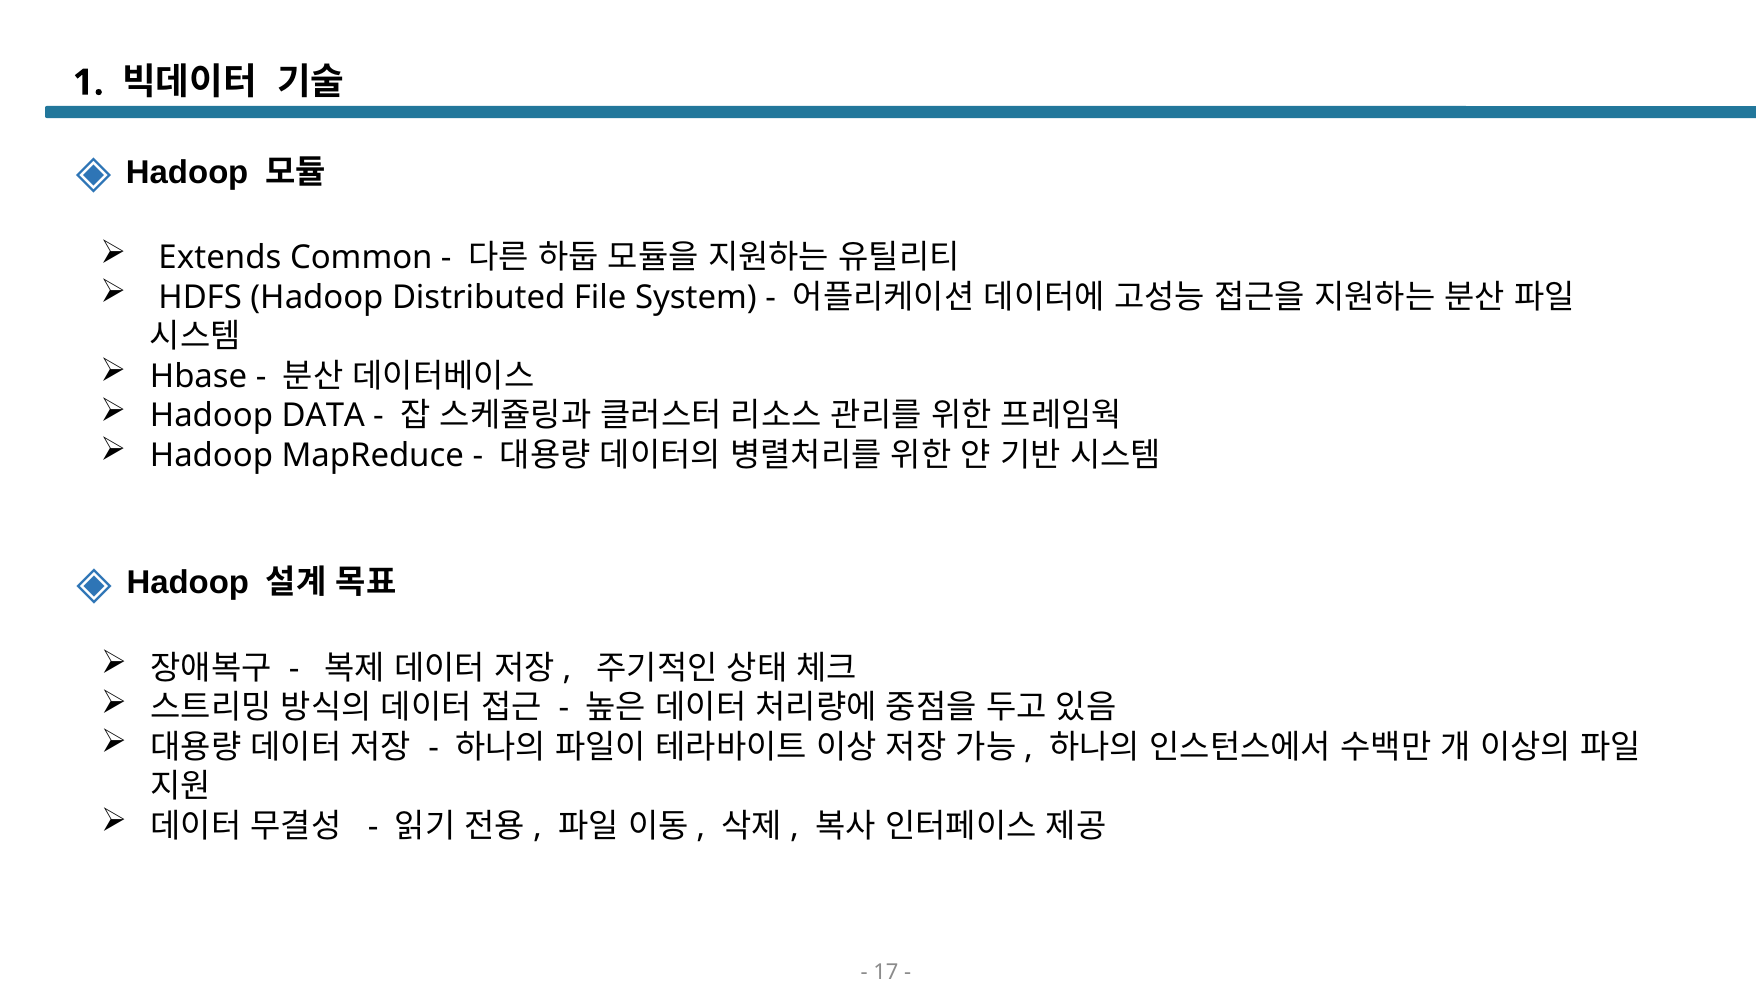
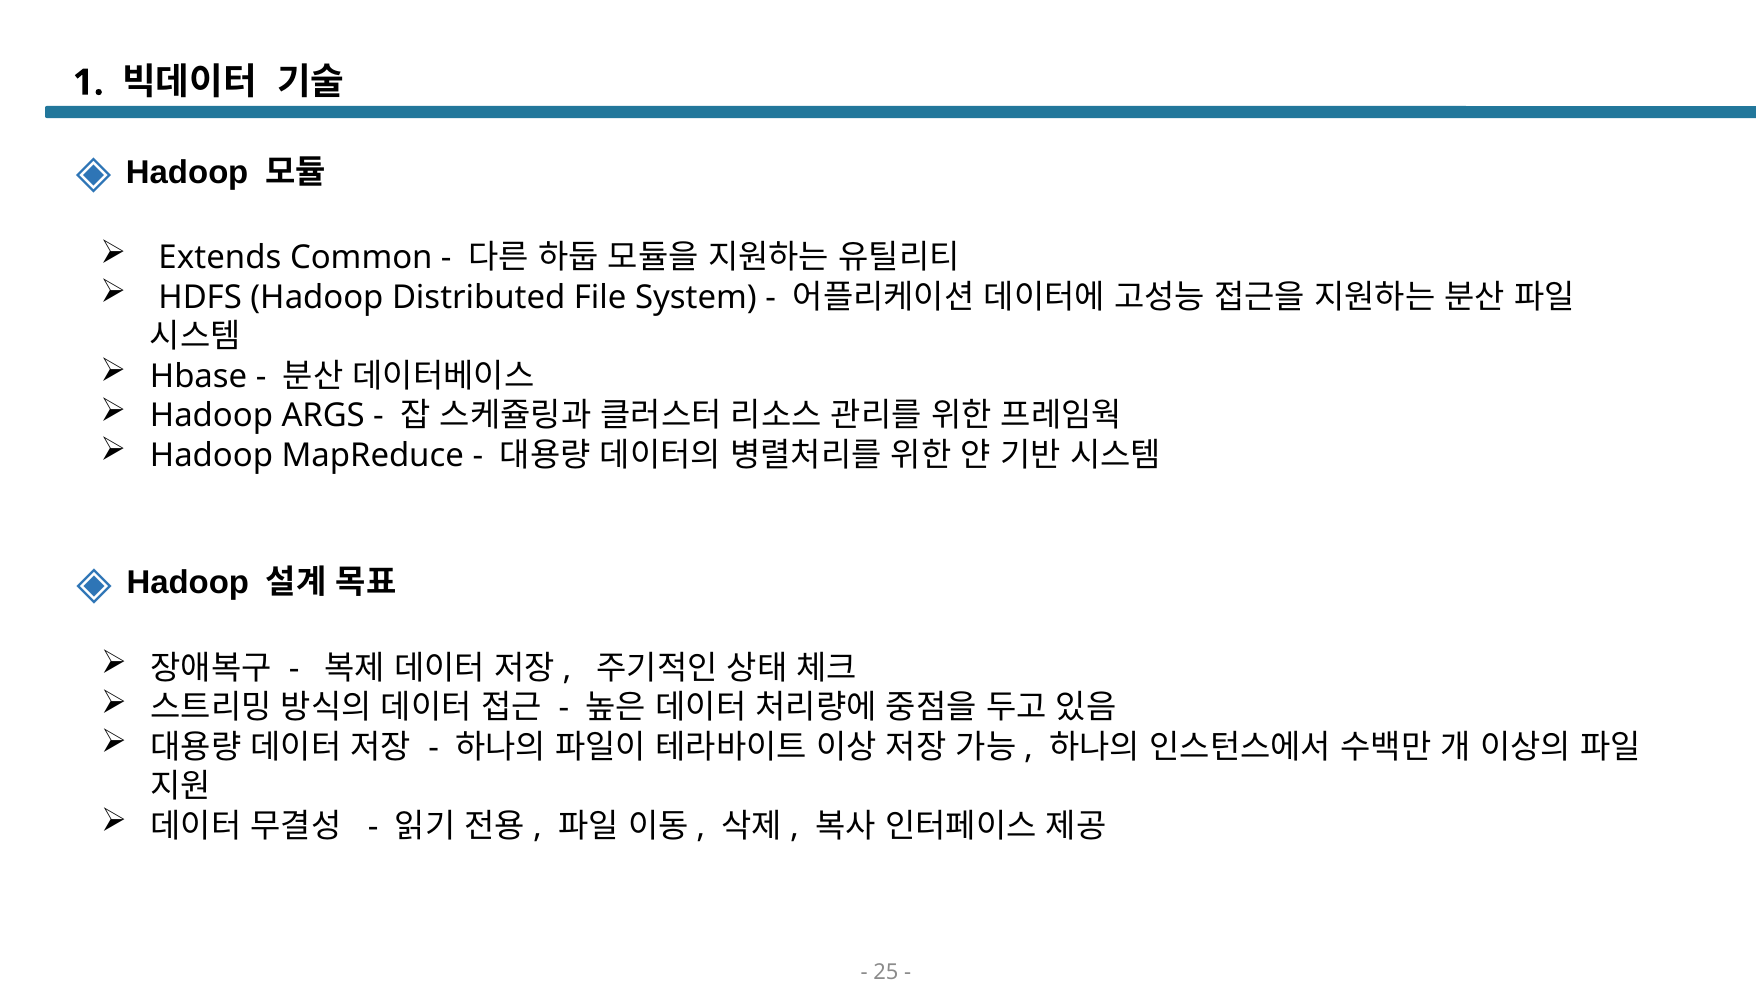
DATA: DATA -> ARGS
17: 17 -> 25
